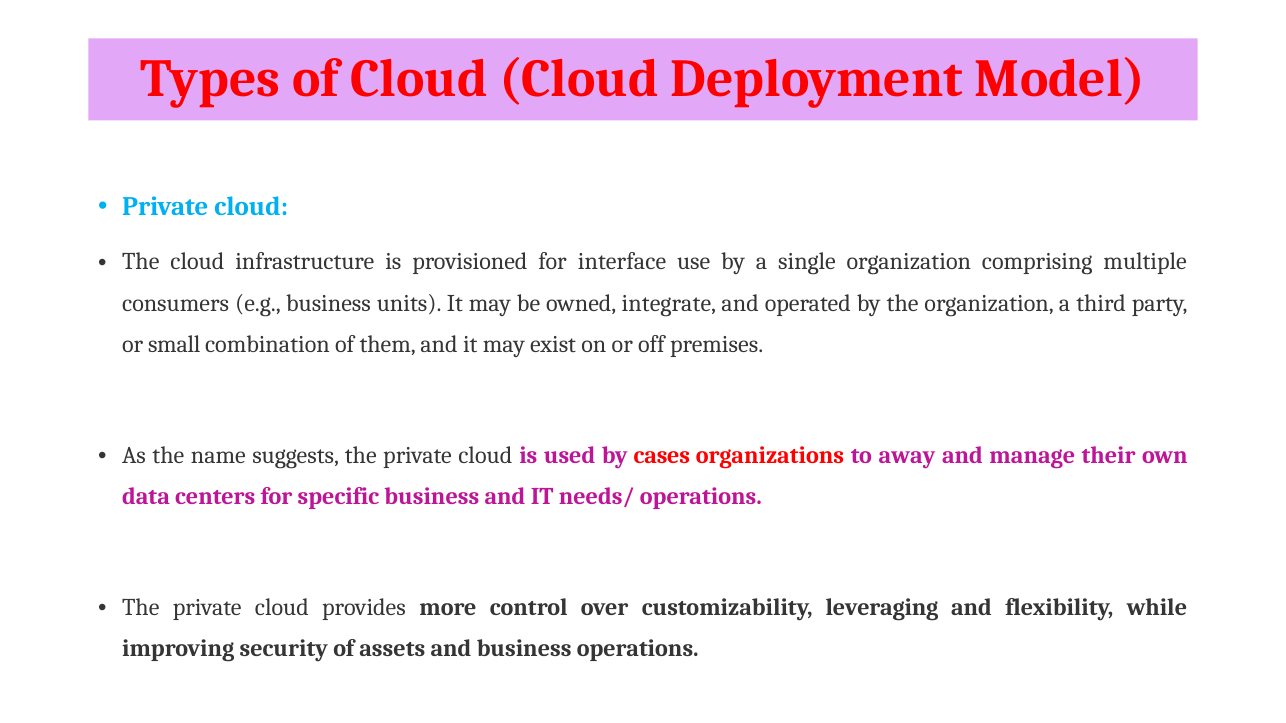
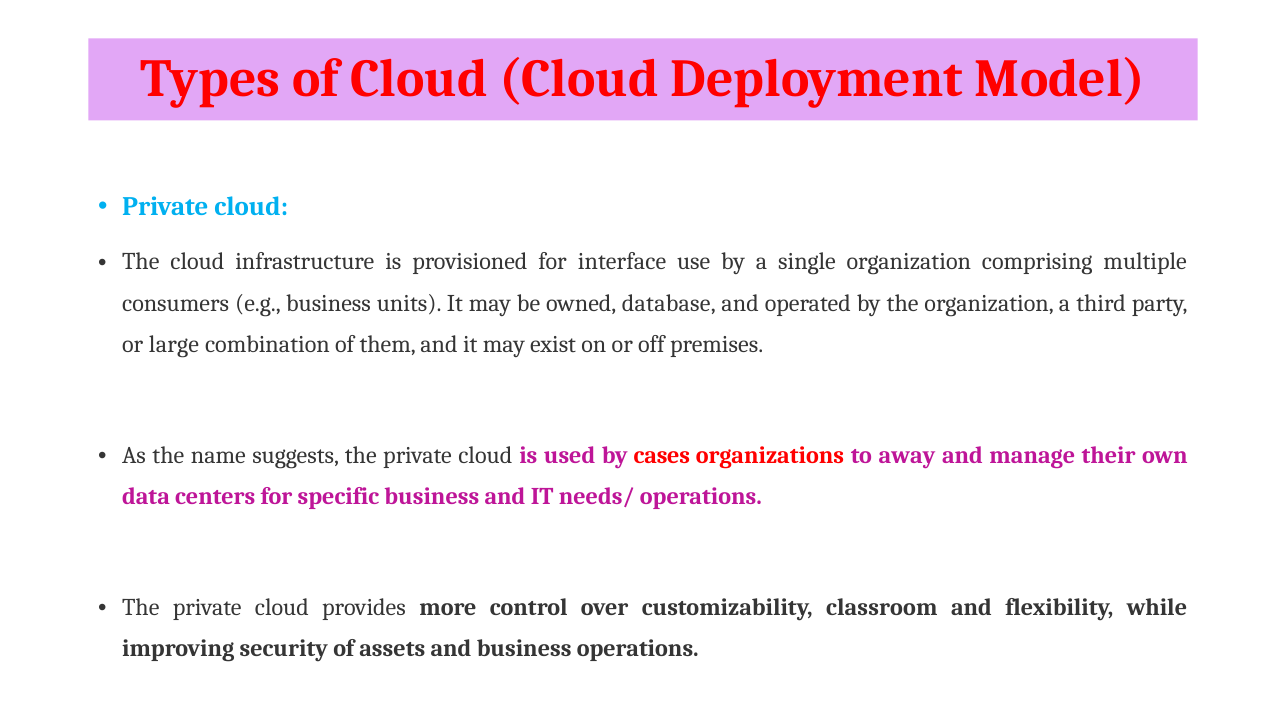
integrate: integrate -> database
small: small -> large
leveraging: leveraging -> classroom
